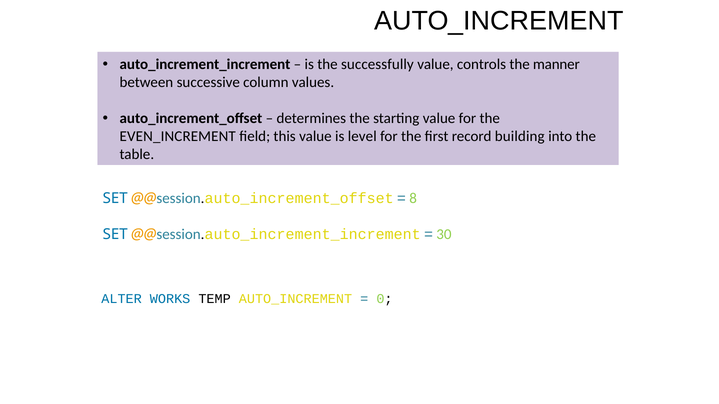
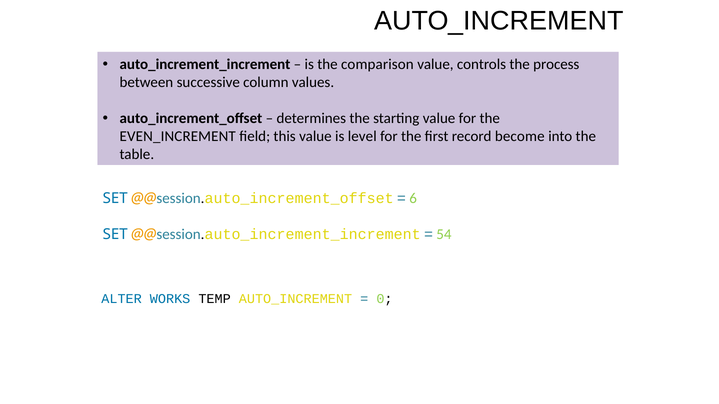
successfully: successfully -> comparison
manner: manner -> process
building: building -> become
8: 8 -> 6
30: 30 -> 54
